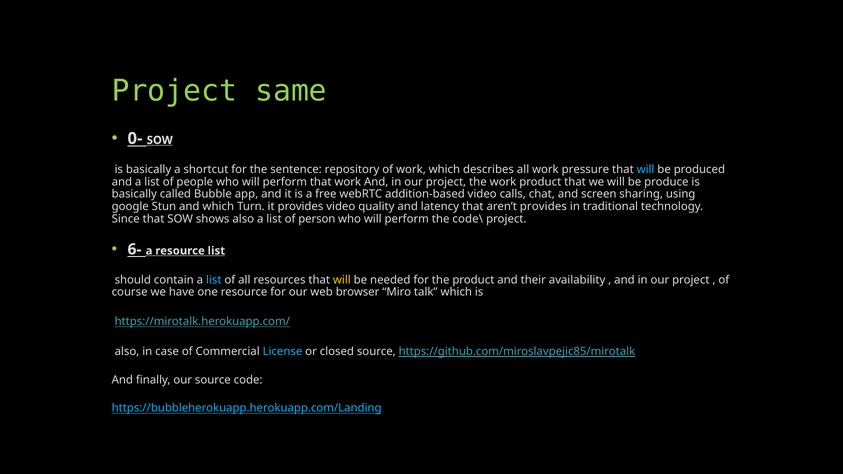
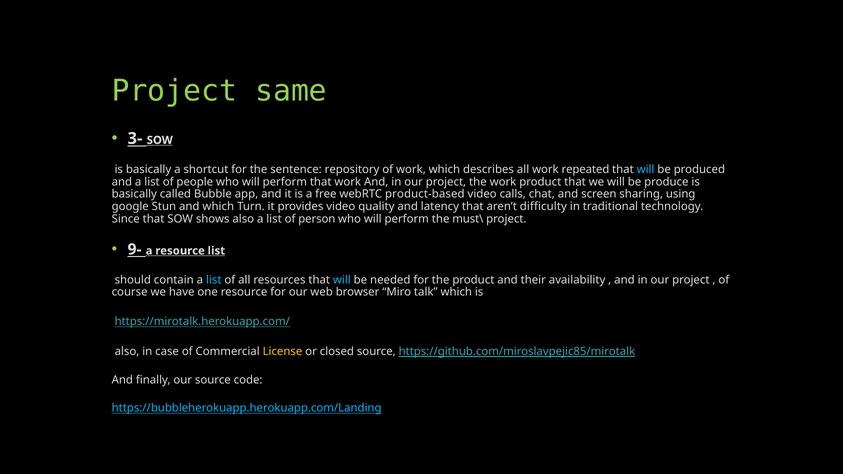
0-: 0- -> 3-
pressure: pressure -> repeated
addition-based: addition-based -> product-based
aren’t provides: provides -> difficulty
code\: code\ -> must\
6-: 6- -> 9-
will at (342, 280) colour: yellow -> light blue
License colour: light blue -> yellow
